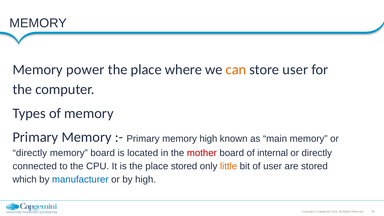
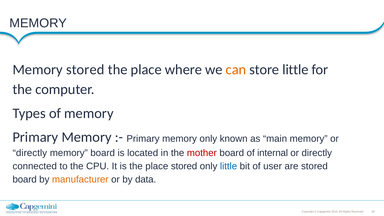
Memory power: power -> stored
store user: user -> little
memory high: high -> only
little at (229, 166) colour: orange -> blue
which at (25, 179): which -> board
manufacturer colour: blue -> orange
by high: high -> data
